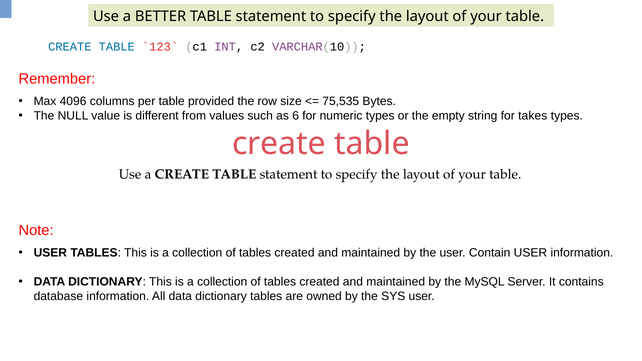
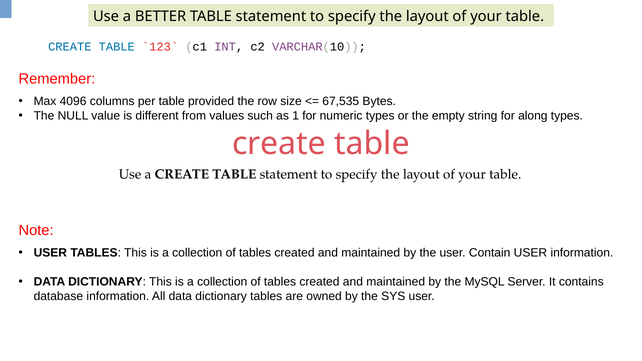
75,535: 75,535 -> 67,535
6: 6 -> 1
takes: takes -> along
